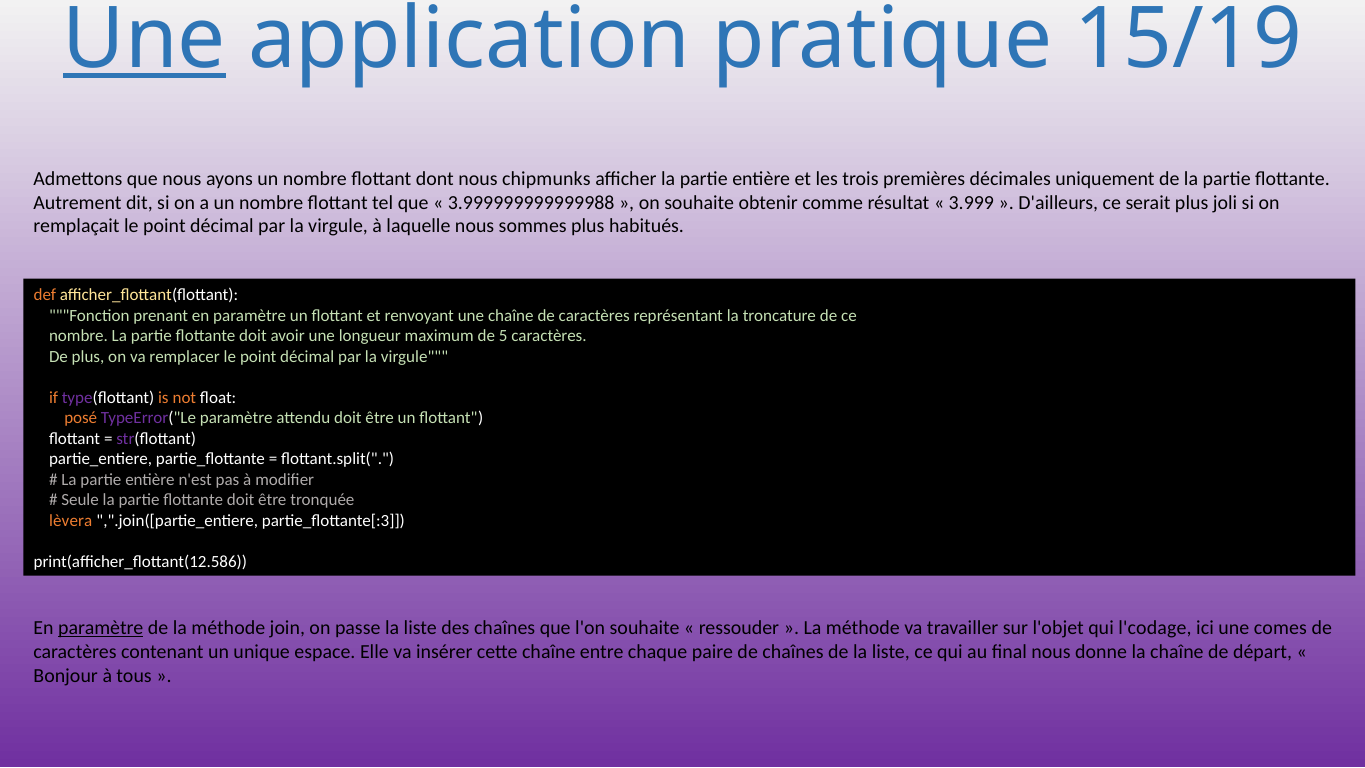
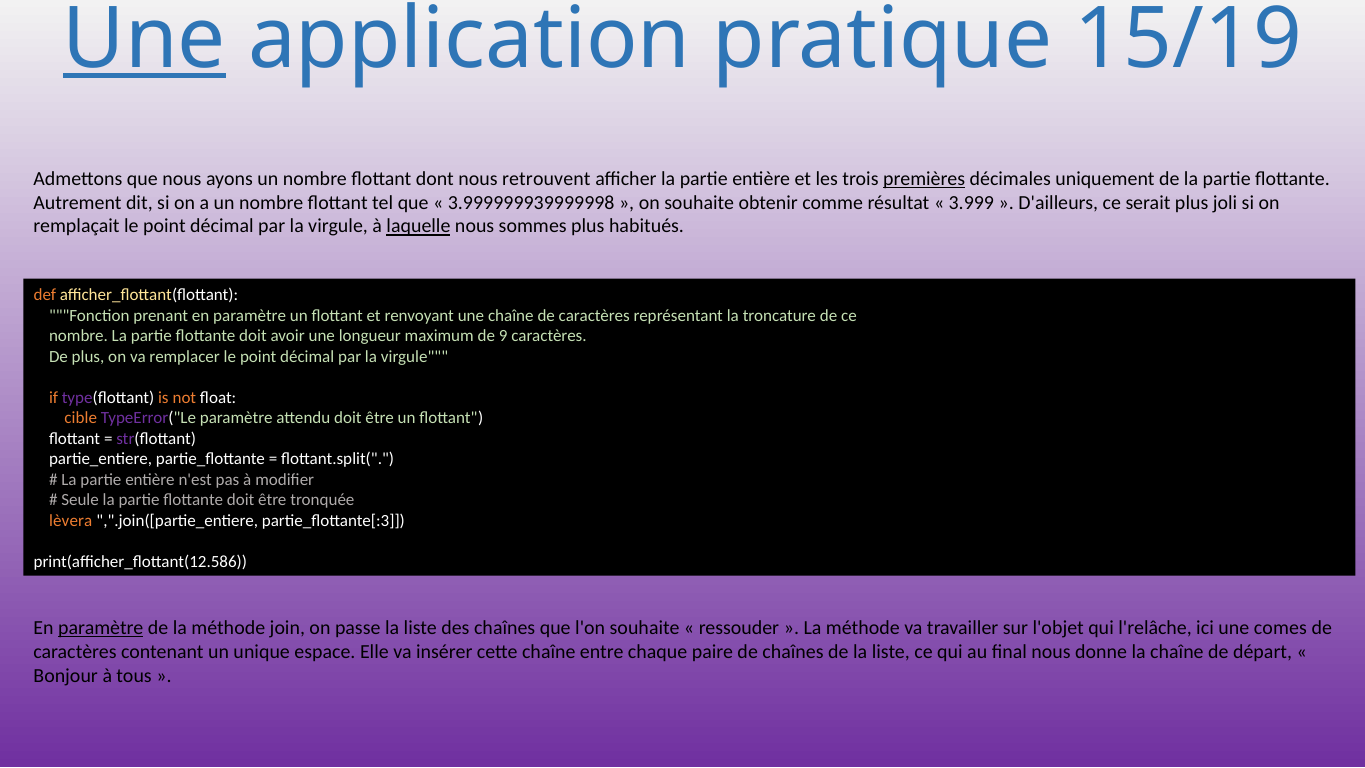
chipmunks: chipmunks -> retrouvent
premières underline: none -> present
3.999999999999988: 3.999999999999988 -> 3.999999939999998
laquelle underline: none -> present
5: 5 -> 9
posé: posé -> cible
l'codage: l'codage -> l'relâche
